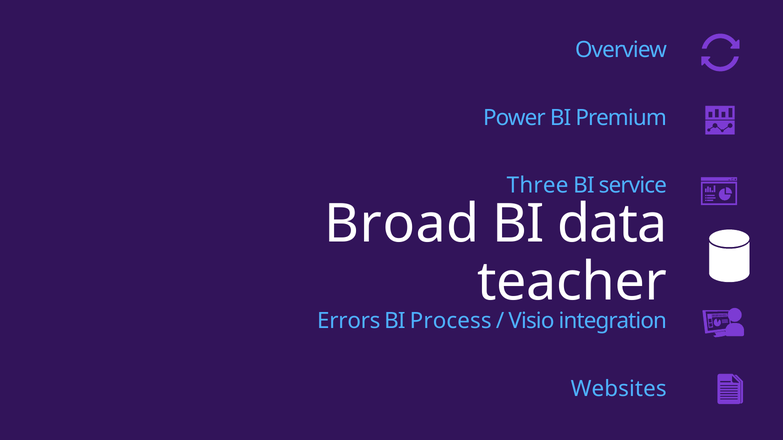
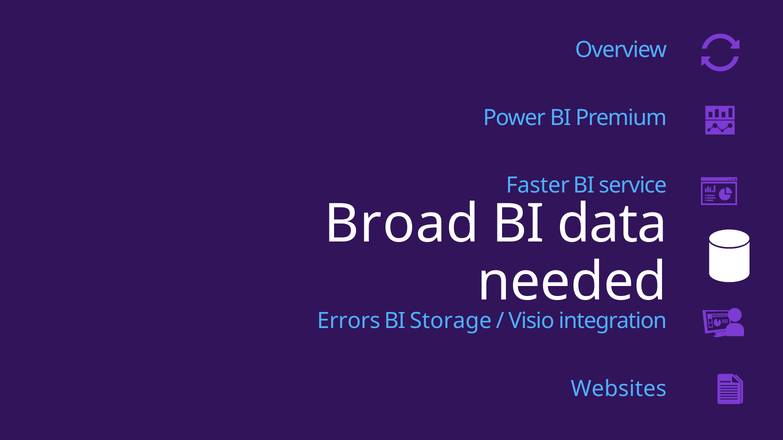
Three: Three -> Faster
teacher: teacher -> needed
Process: Process -> Storage
